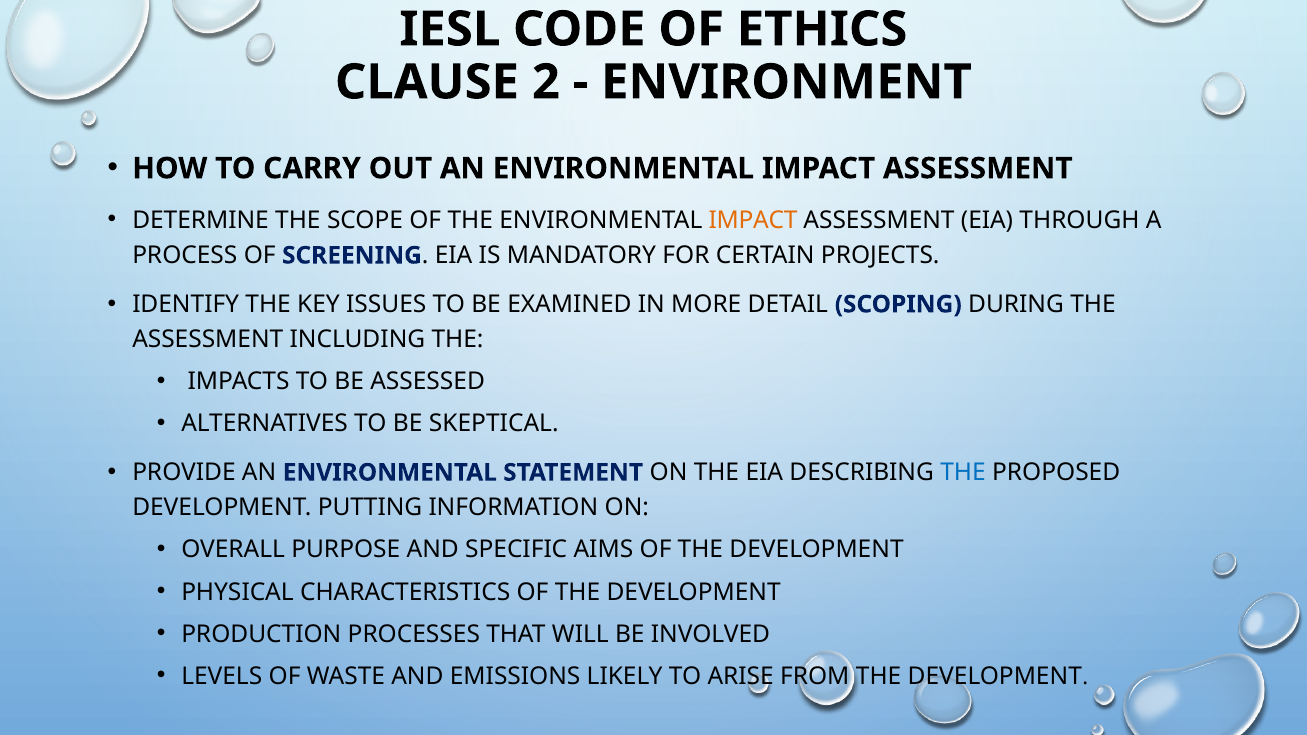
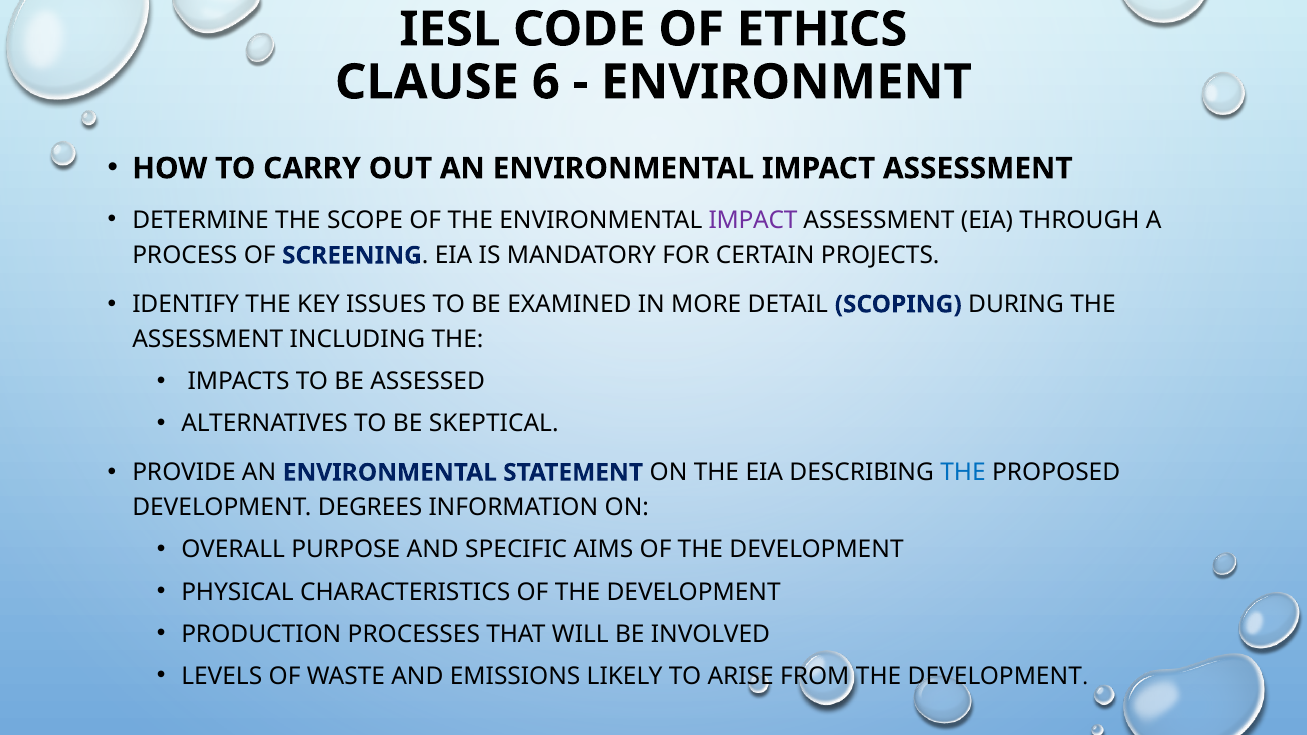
2: 2 -> 6
IMPACT at (753, 220) colour: orange -> purple
PUTTING: PUTTING -> DEGREES
